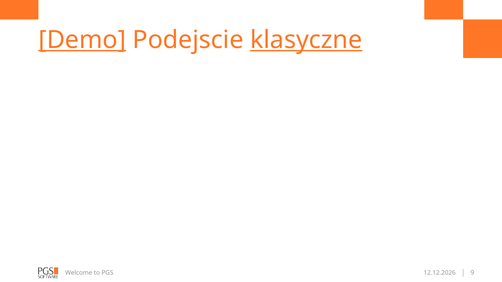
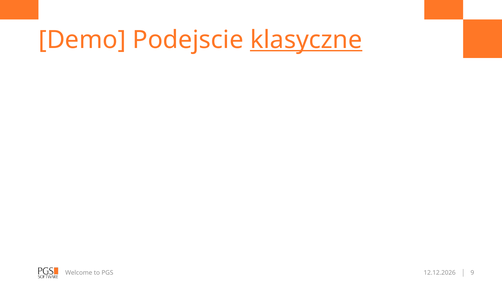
Demo underline: present -> none
